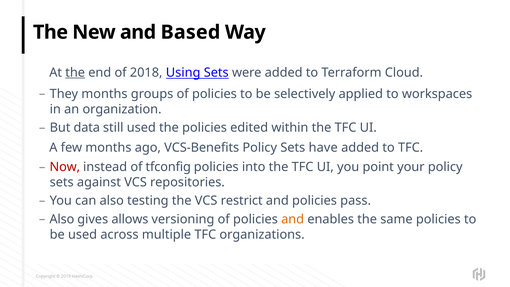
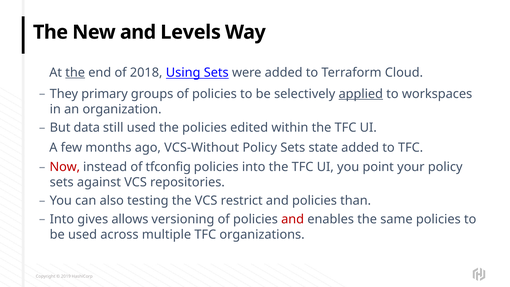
Based: Based -> Levels
They months: months -> primary
applied underline: none -> present
VCS-Benefits: VCS-Benefits -> VCS-Without
have: have -> state
pass: pass -> than
Also at (62, 219): Also -> Into
and at (293, 219) colour: orange -> red
